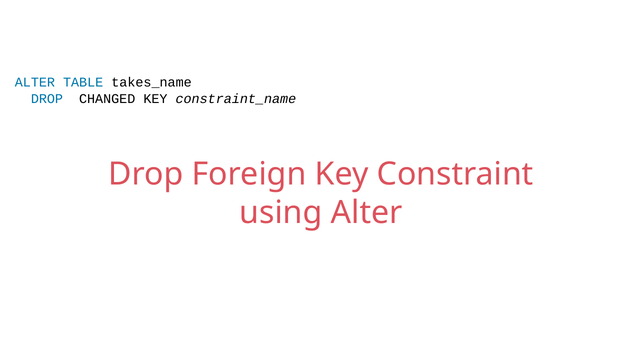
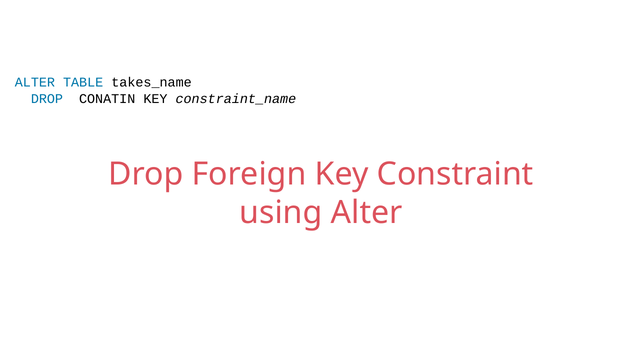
CHANGED: CHANGED -> CONATIN
